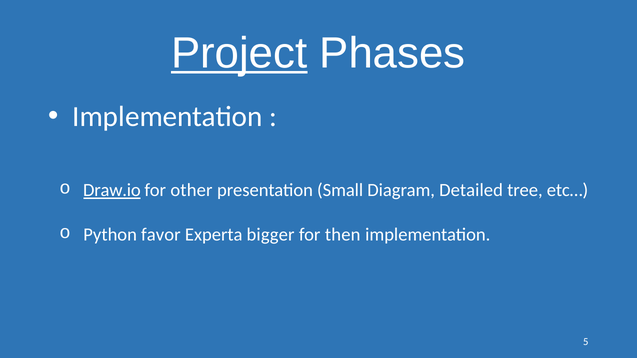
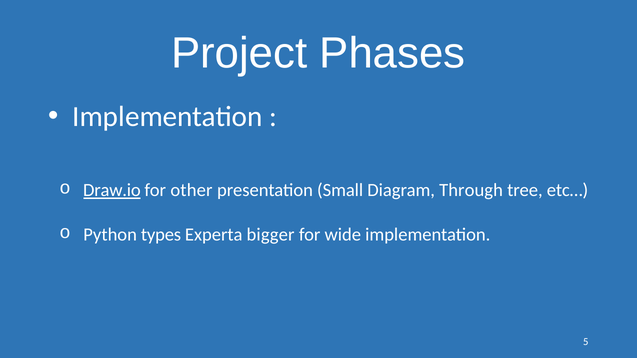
Project underline: present -> none
Detailed: Detailed -> Through
favor: favor -> types
then: then -> wide
